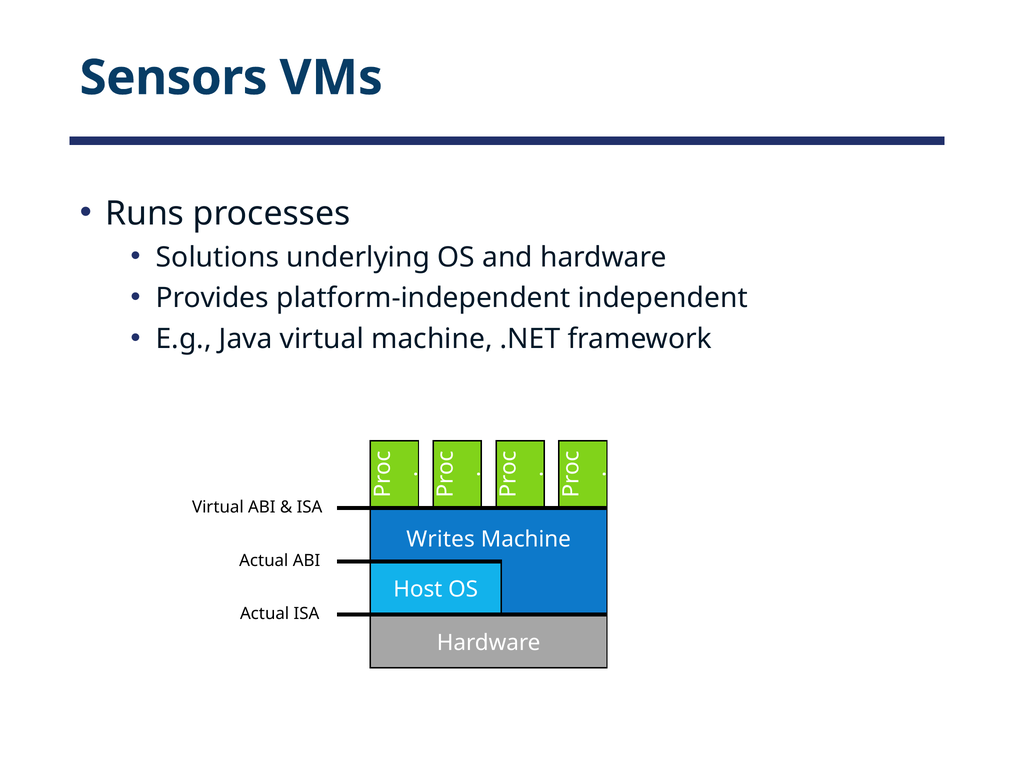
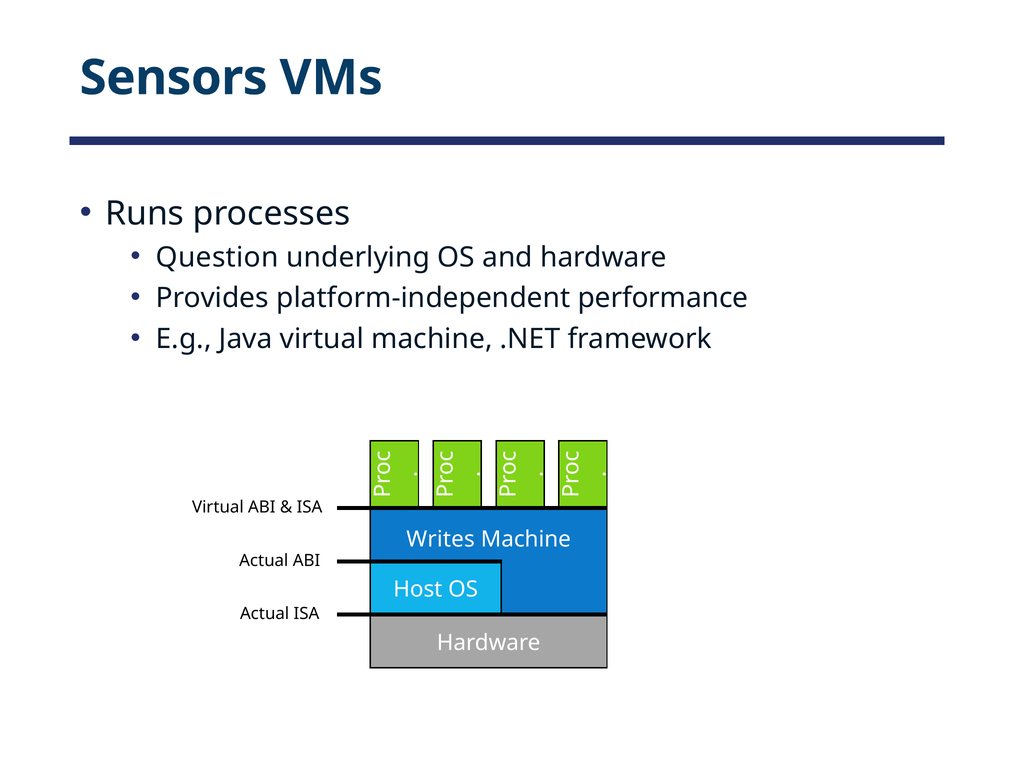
Solutions: Solutions -> Question
independent: independent -> performance
